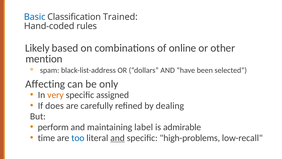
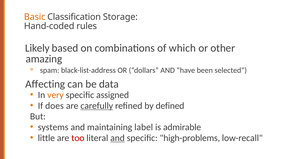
Basic colour: blue -> orange
Trained: Trained -> Storage
online: online -> which
mention: mention -> amazing
only: only -> data
carefully underline: none -> present
dealing: dealing -> defined
perform: perform -> systems
time: time -> little
too colour: blue -> red
